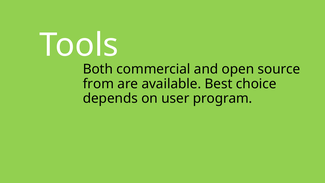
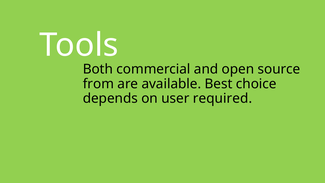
program: program -> required
